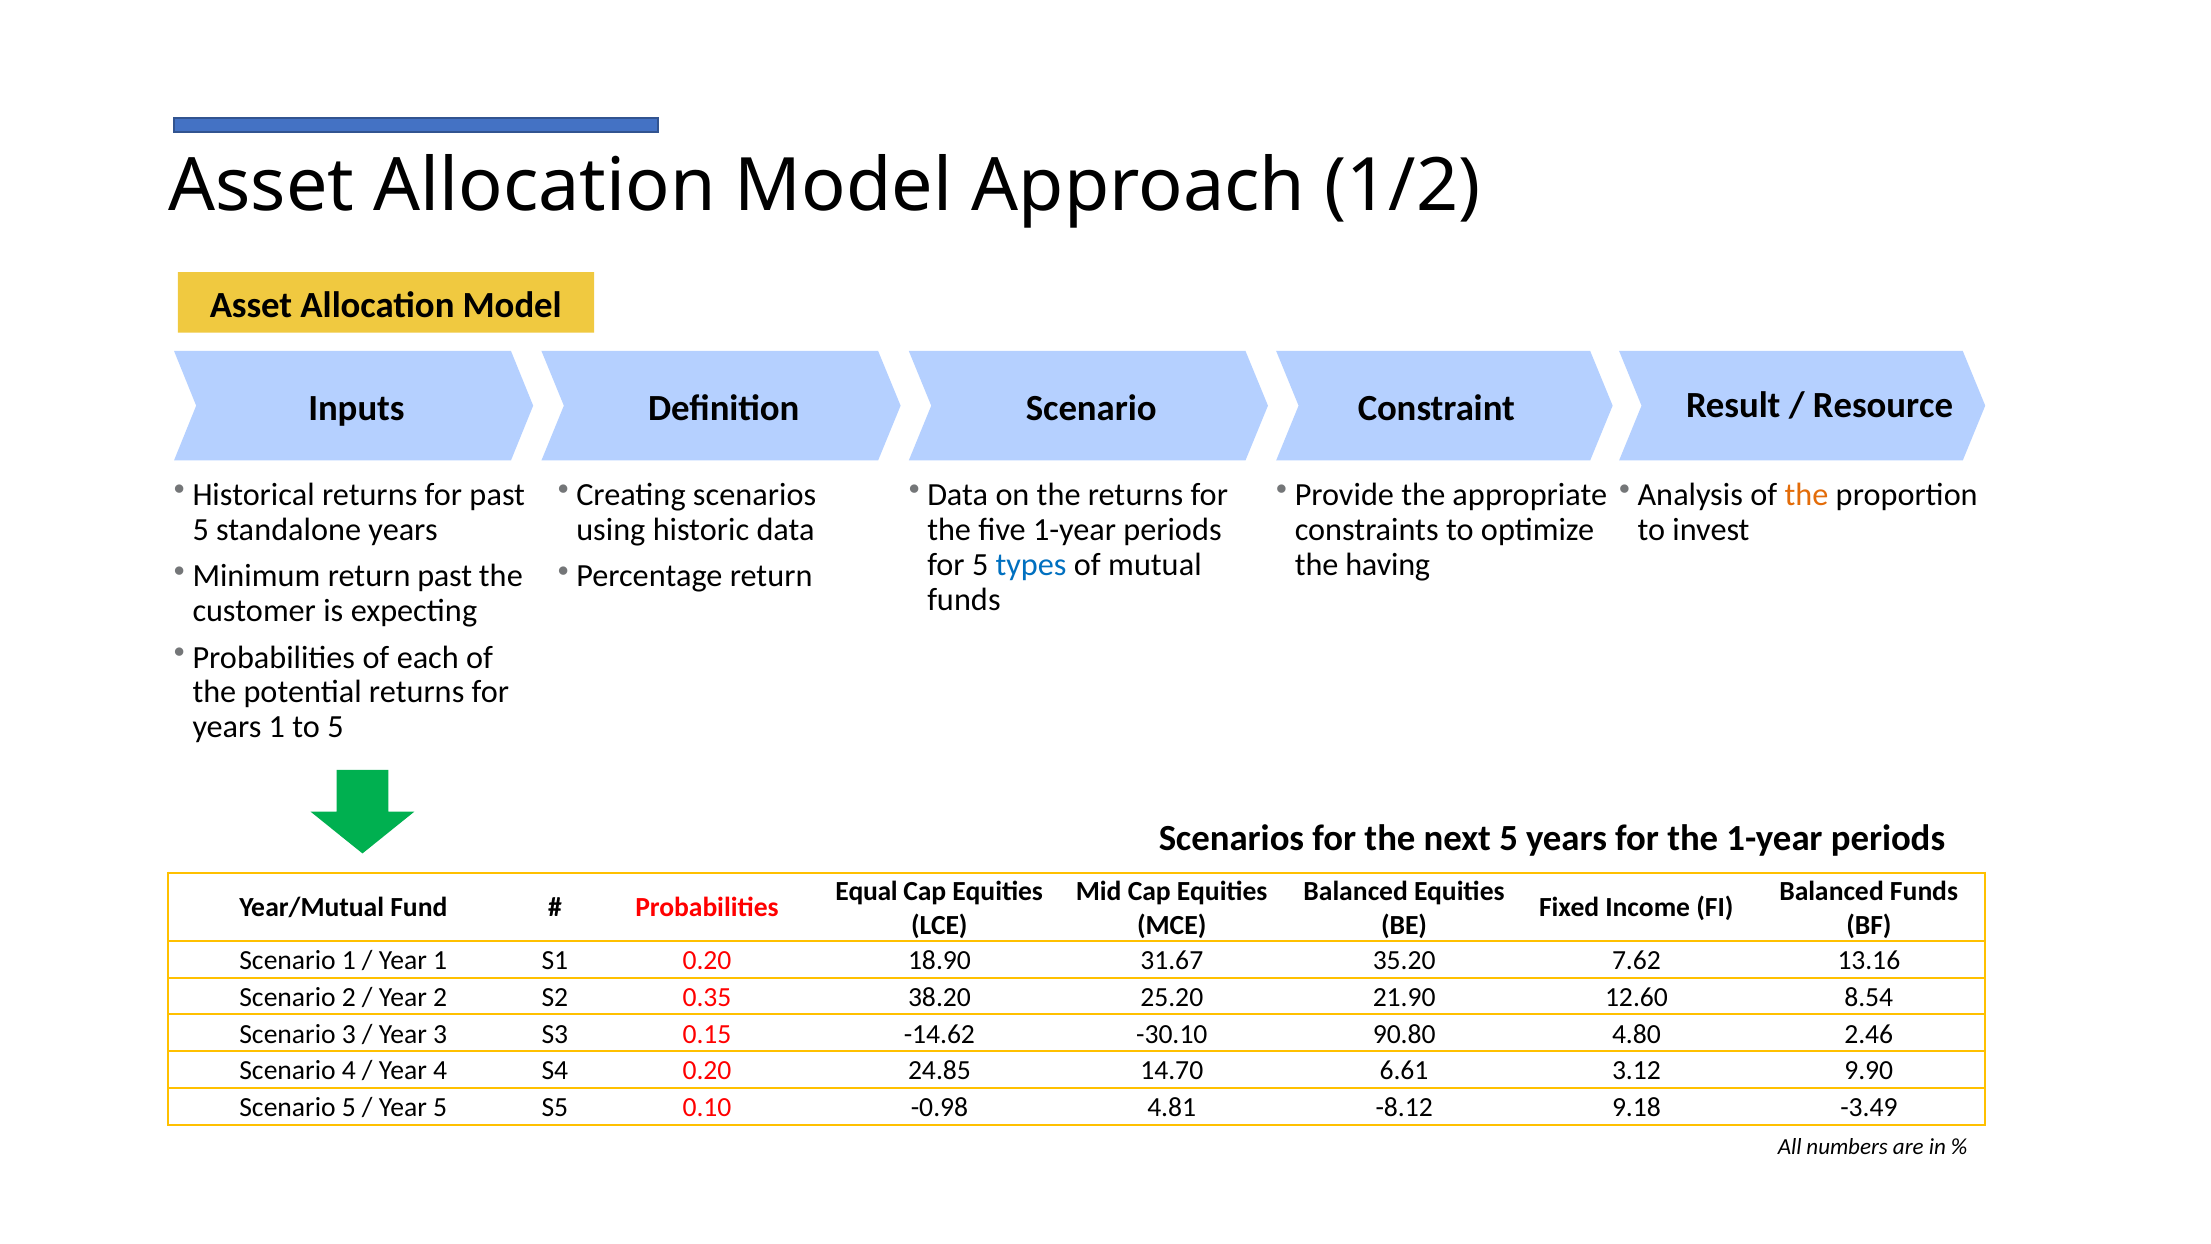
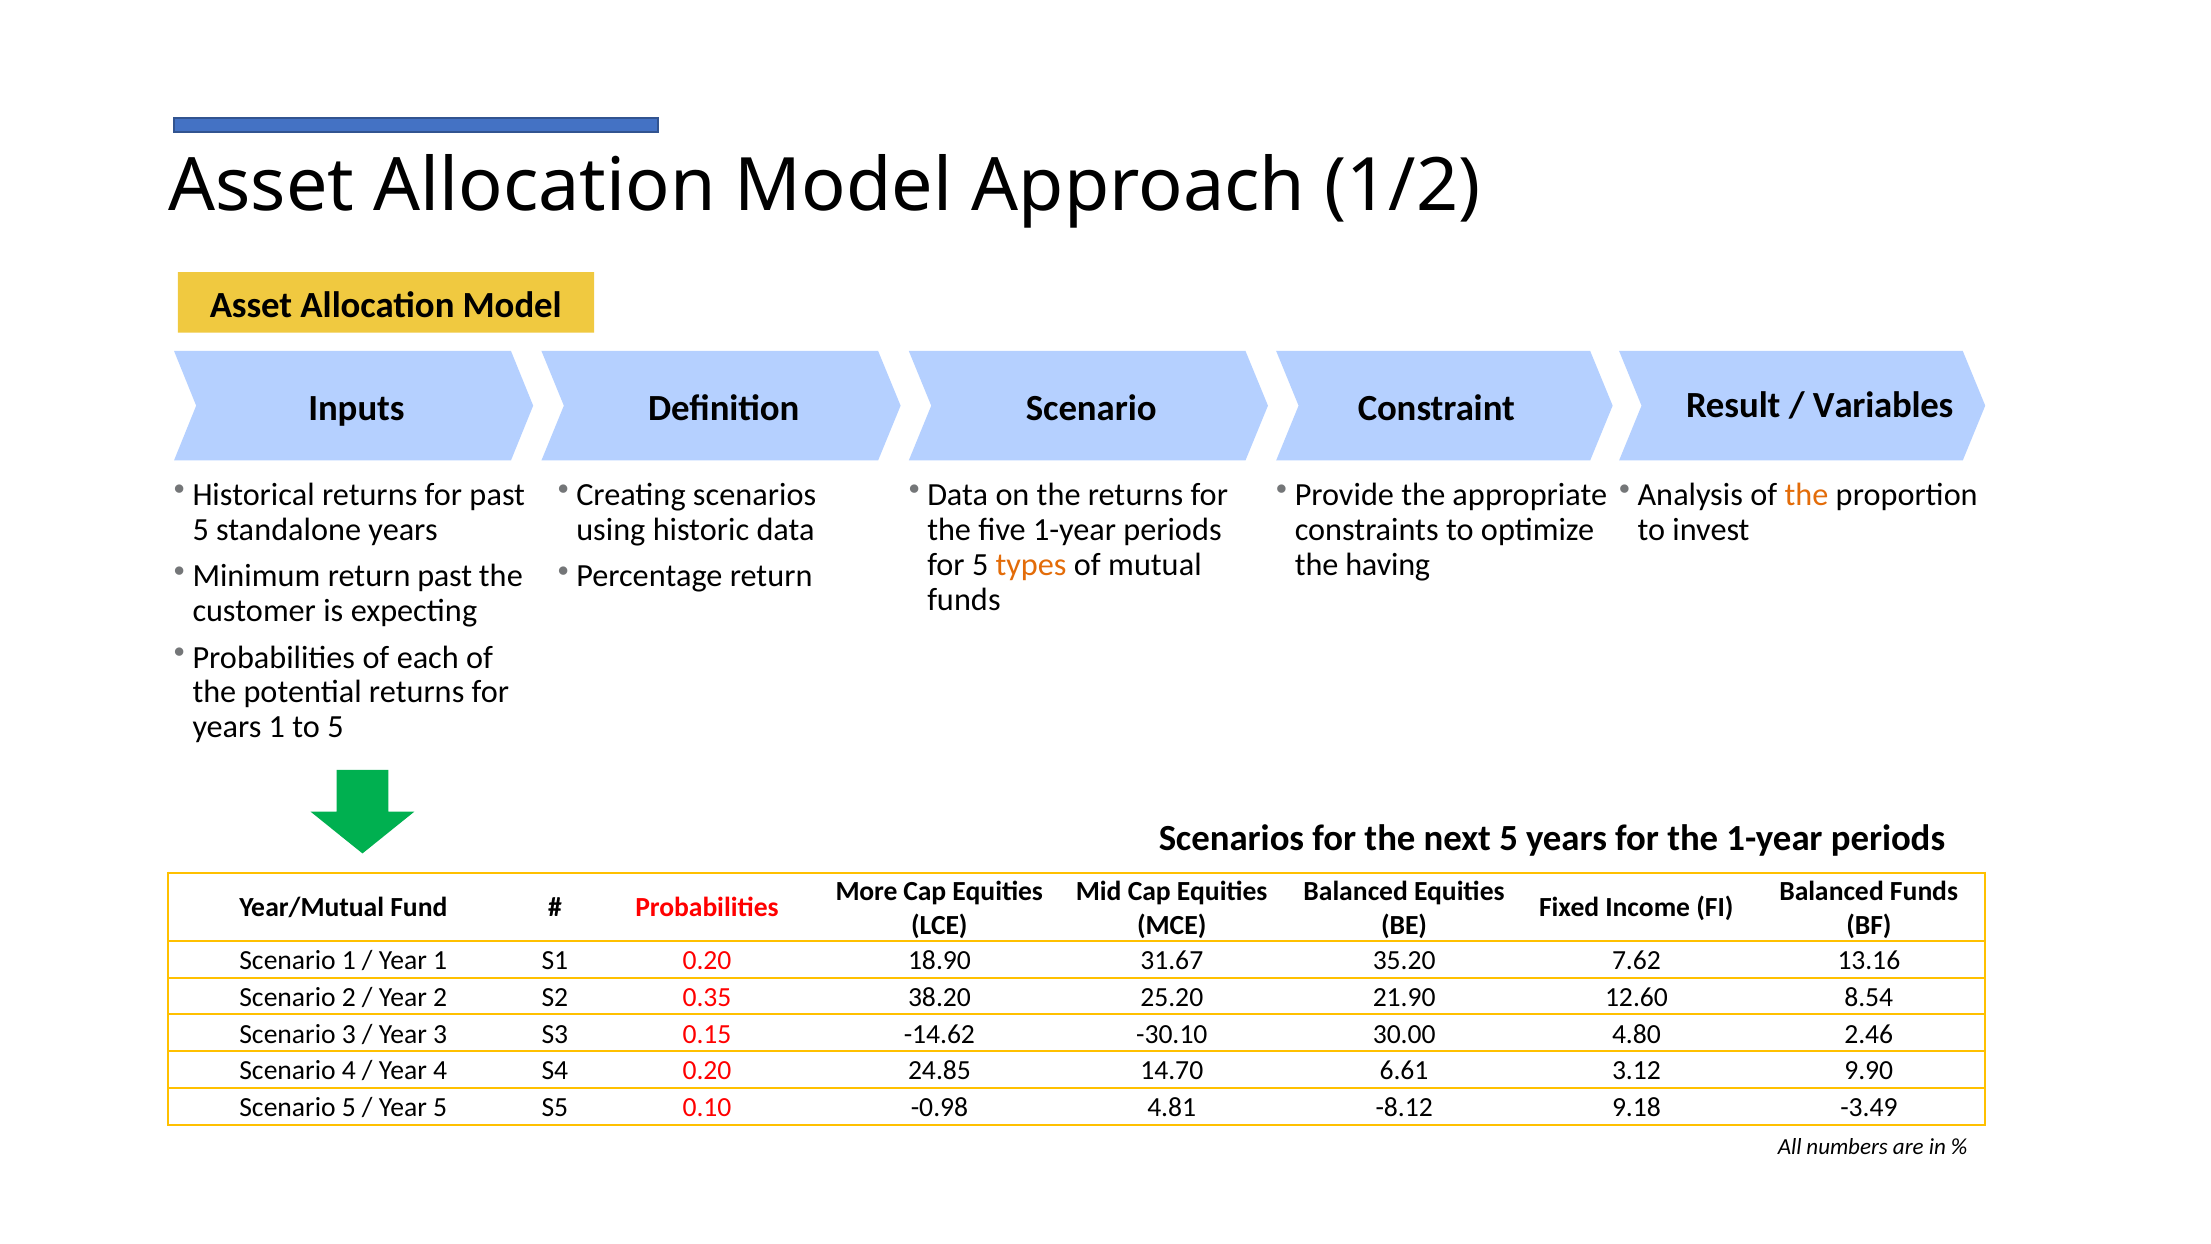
Resource: Resource -> Variables
types colour: blue -> orange
Equal: Equal -> More
90.80: 90.80 -> 30.00
